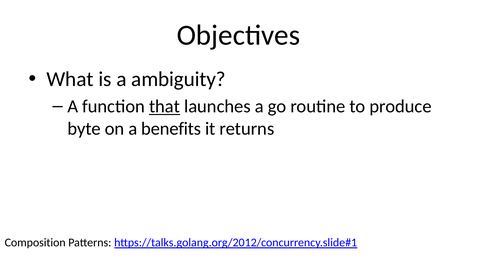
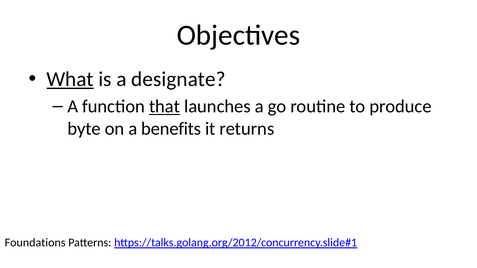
What underline: none -> present
ambiguity: ambiguity -> designate
Composition: Composition -> Foundations
